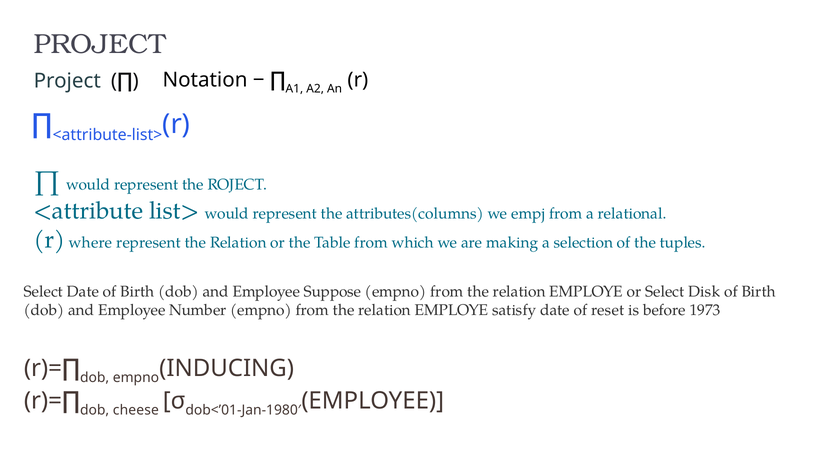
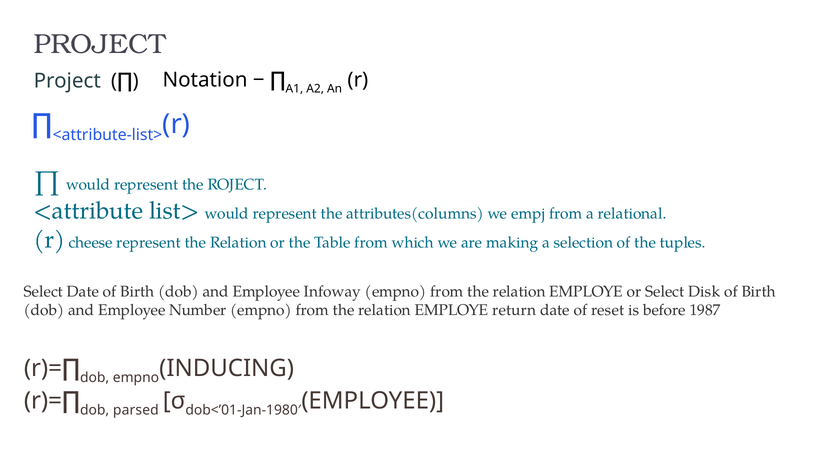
where: where -> cheese
Suppose: Suppose -> Infoway
satisfy: satisfy -> return
1973: 1973 -> 1987
cheese: cheese -> parsed
